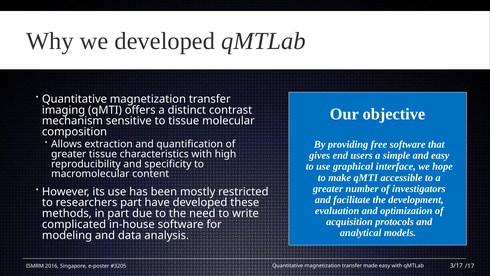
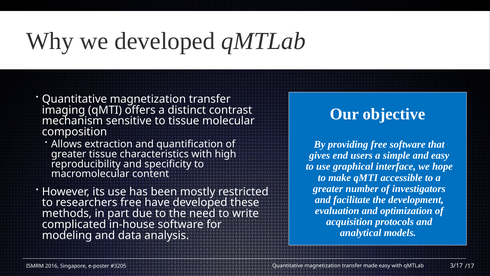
researchers part: part -> free
